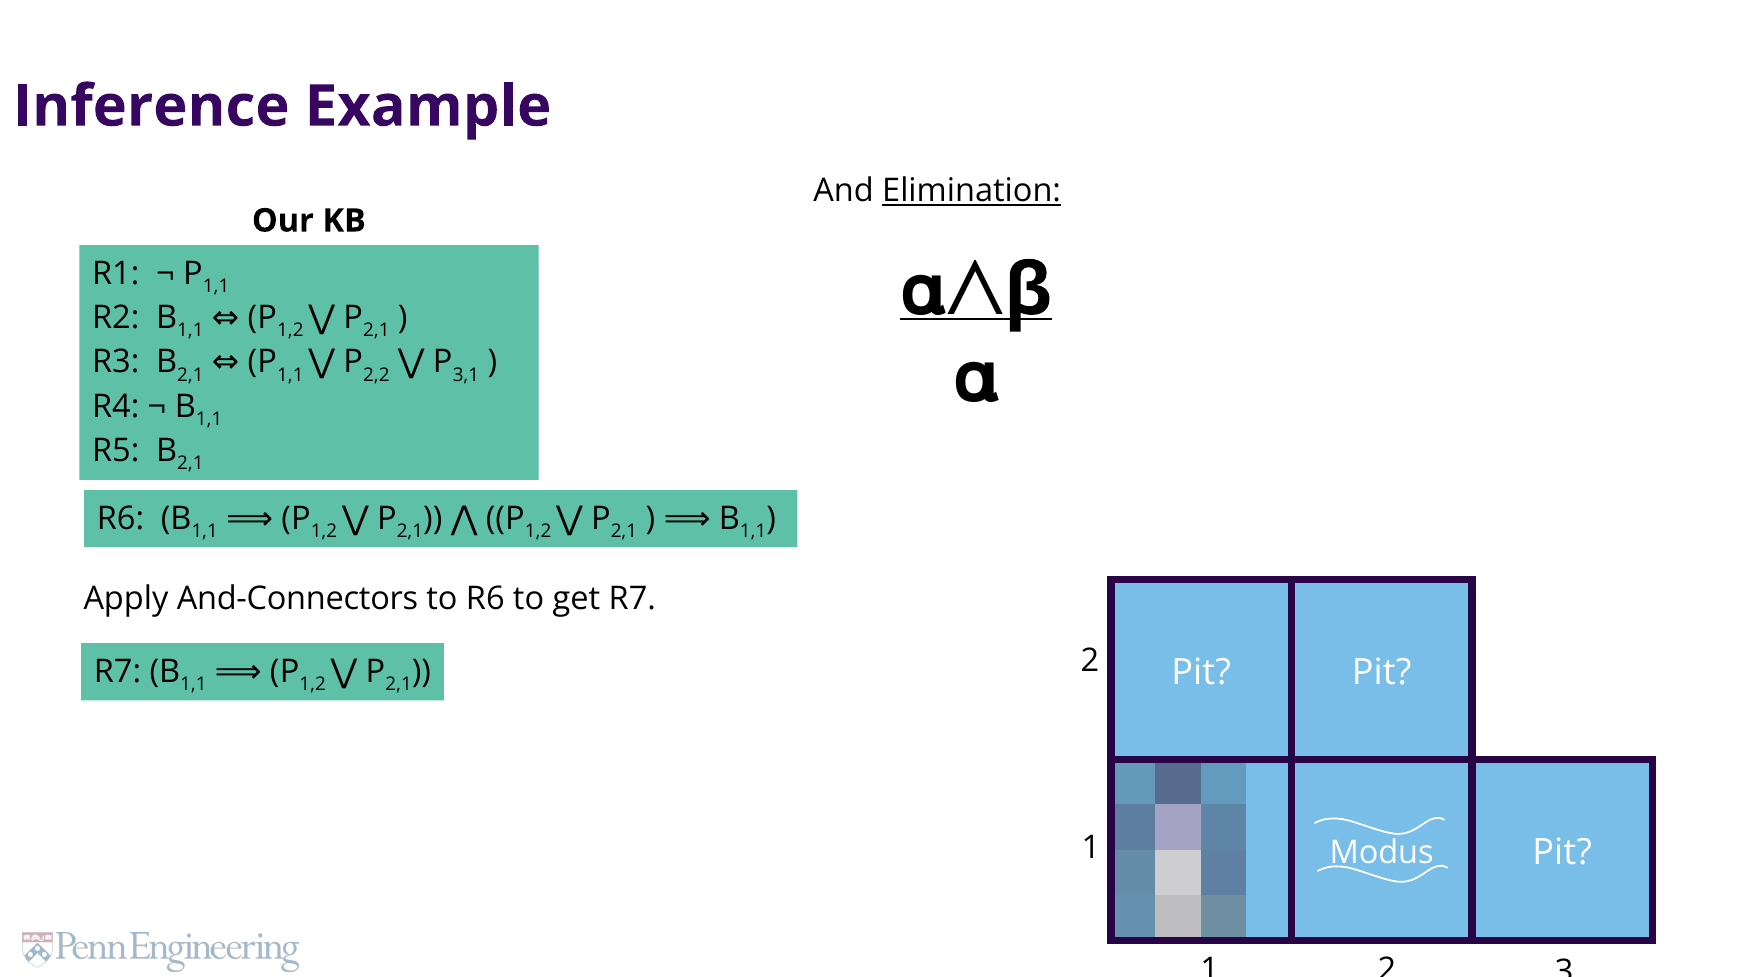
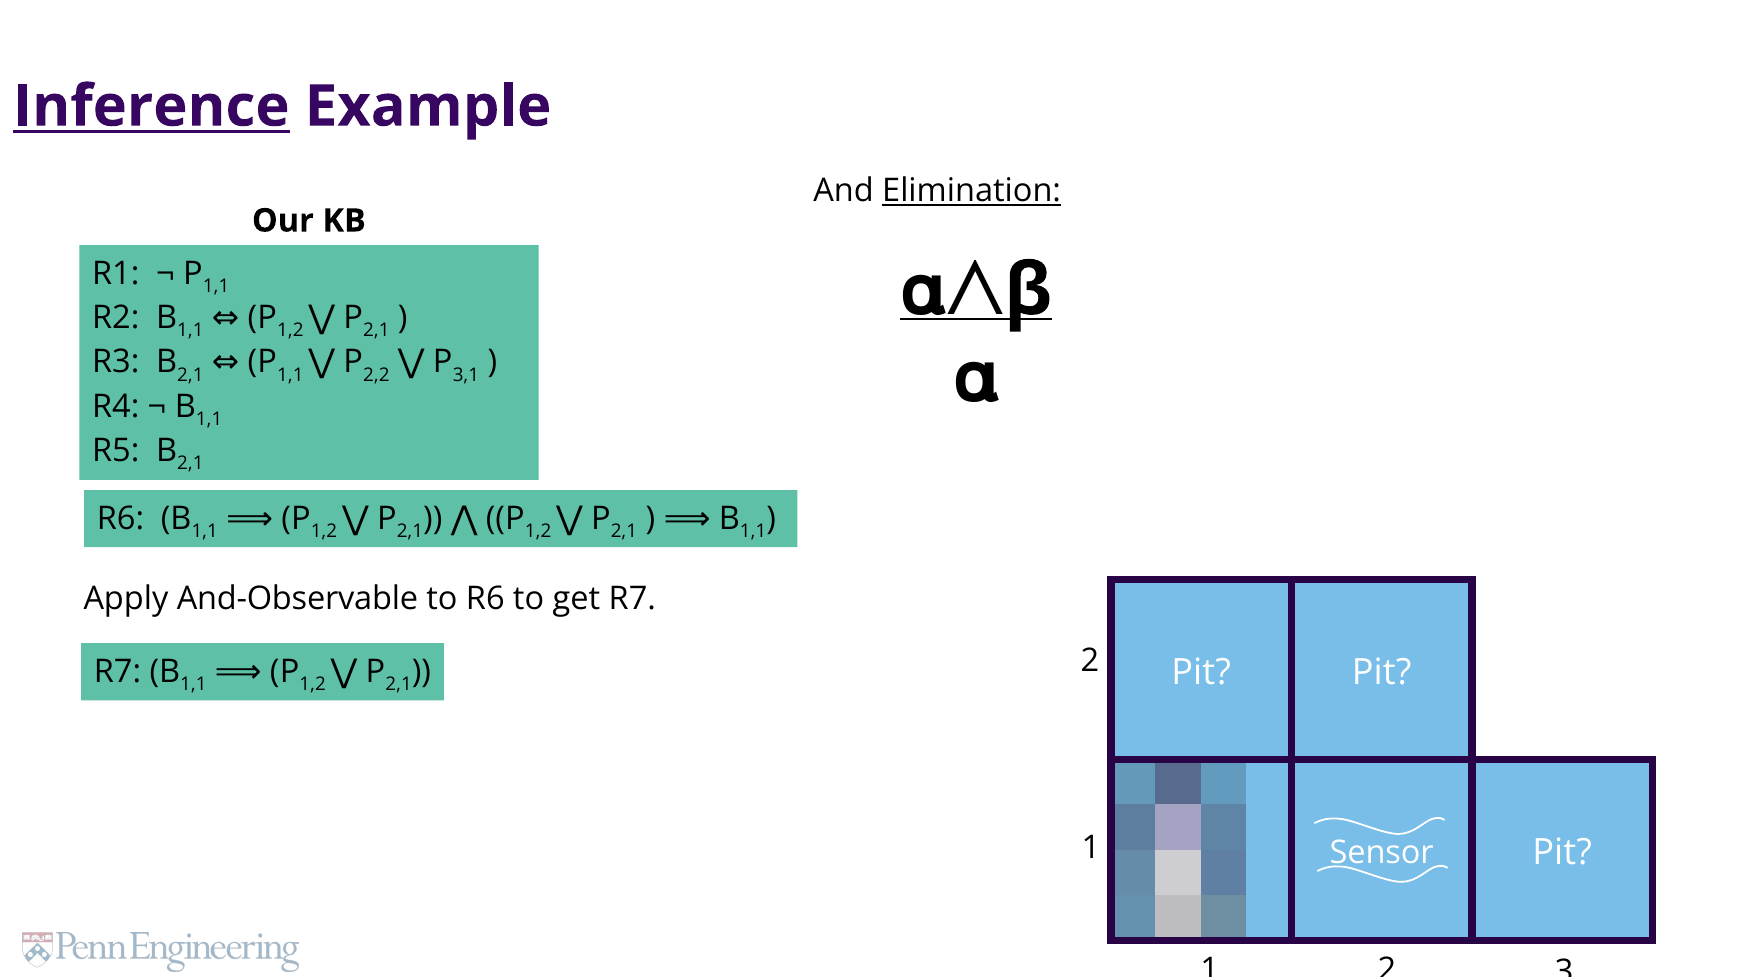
Inference underline: none -> present
And-Connectors: And-Connectors -> And-Observable
Modus: Modus -> Sensor
